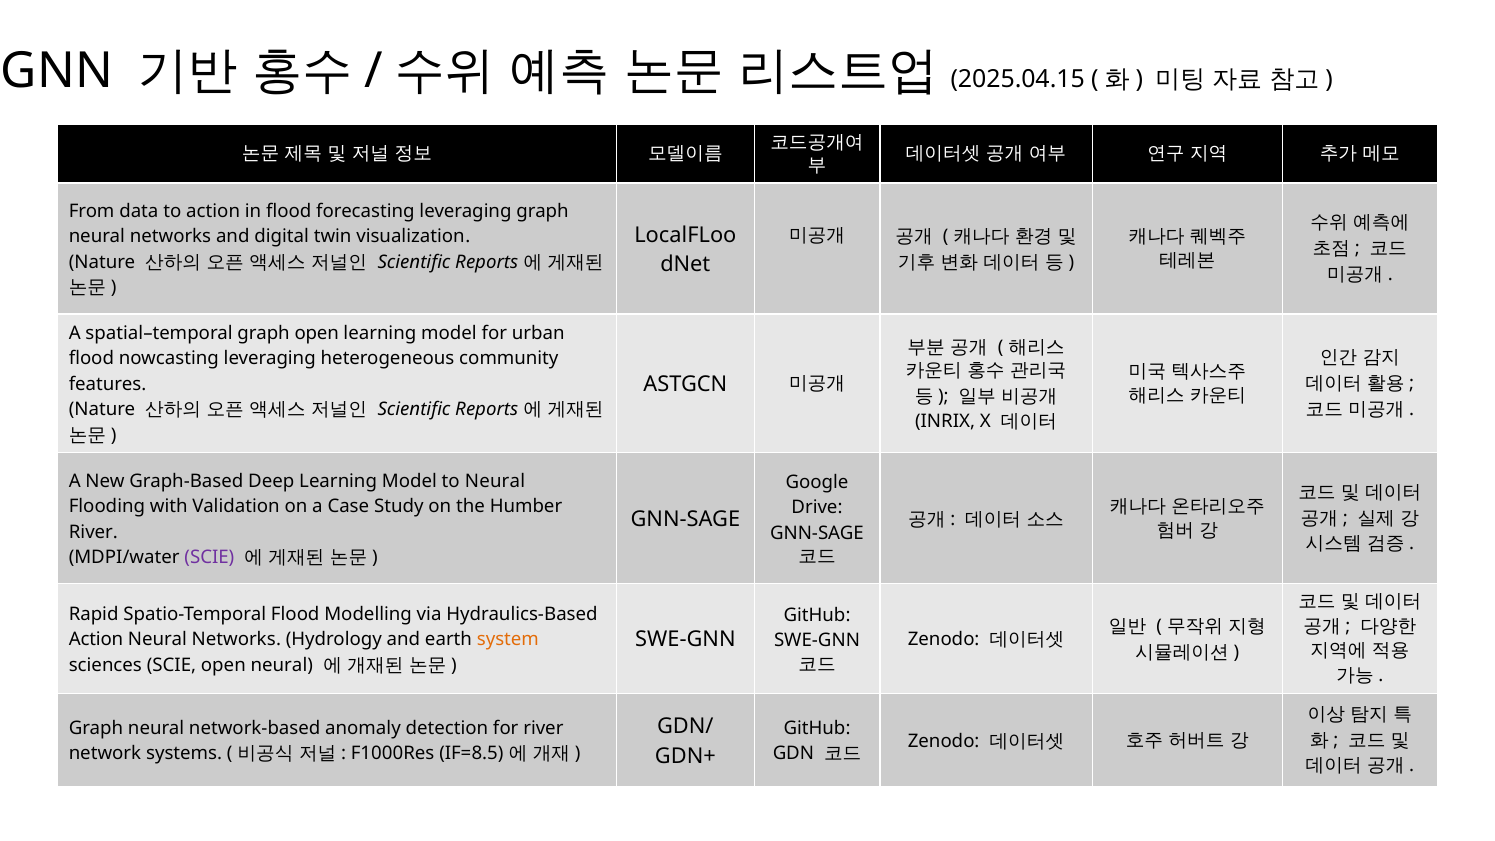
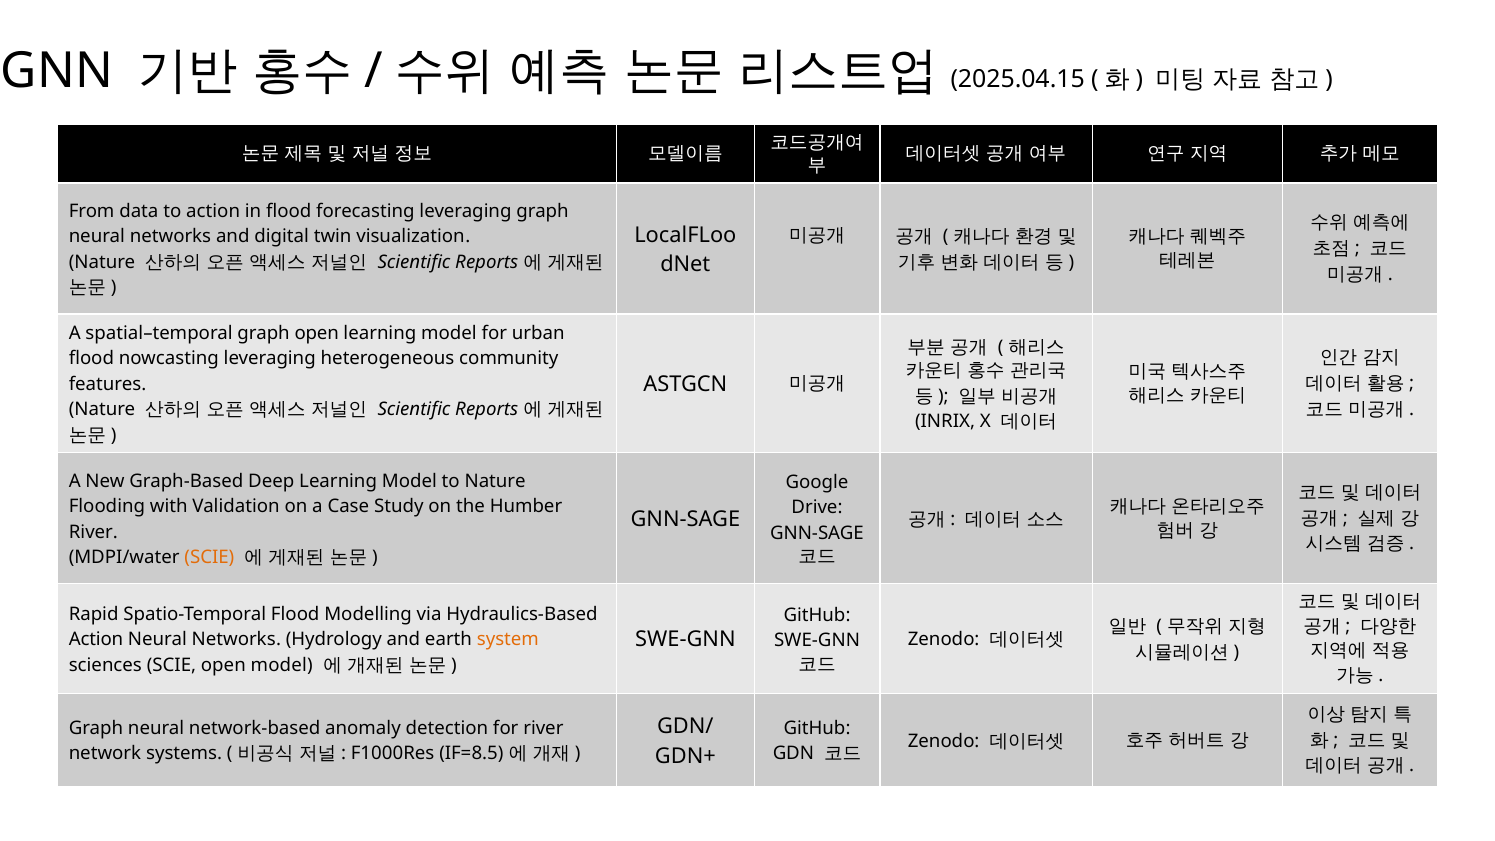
to Neural: Neural -> Nature
SCIE at (209, 557) colour: purple -> orange
open neural: neural -> model
